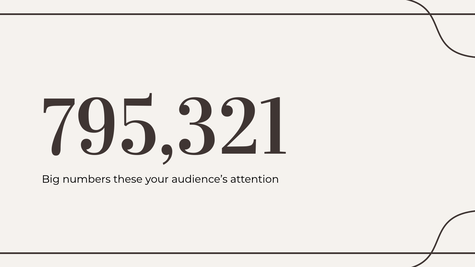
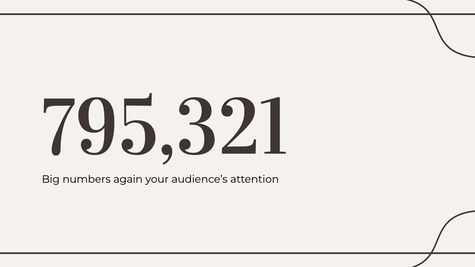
these: these -> again
